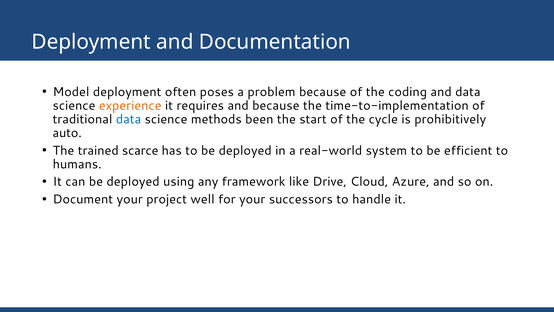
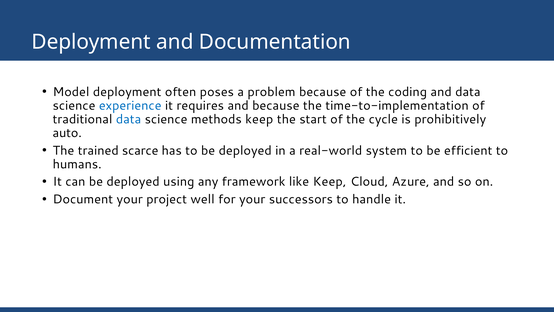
experience colour: orange -> blue
methods been: been -> keep
like Drive: Drive -> Keep
